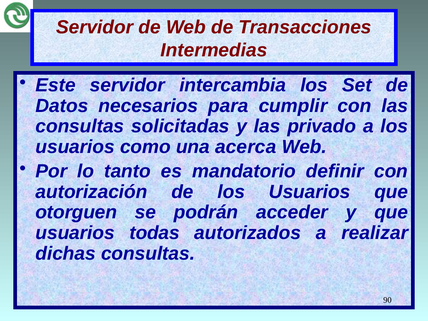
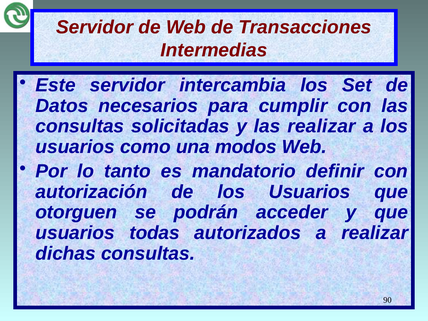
las privado: privado -> realizar
acerca: acerca -> modos
